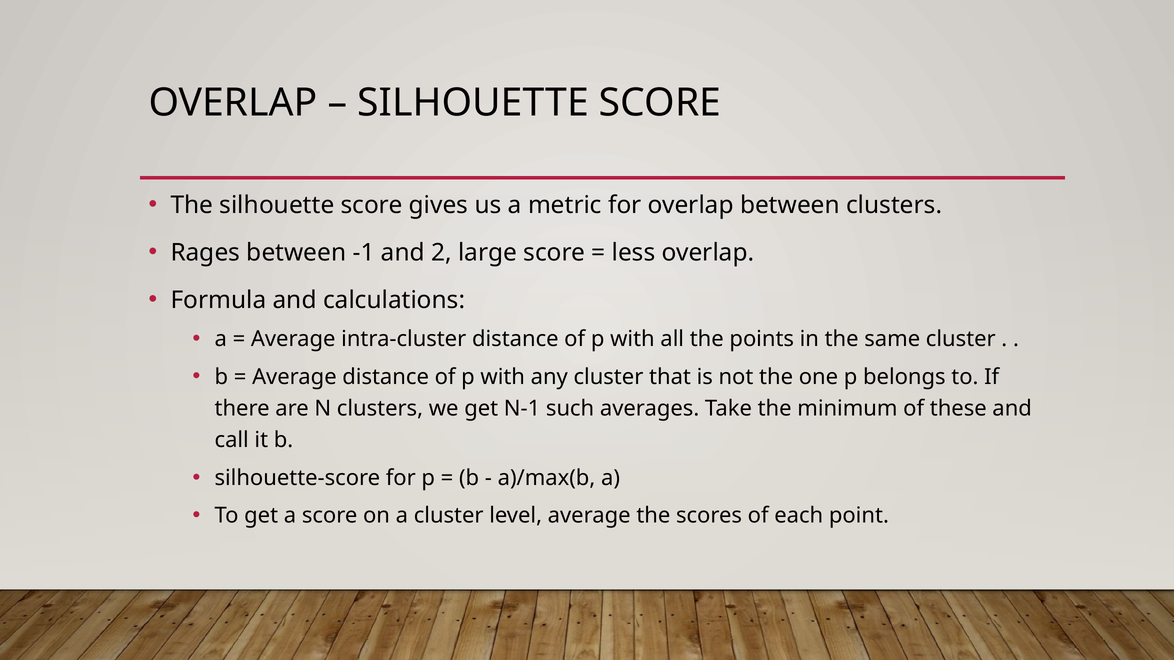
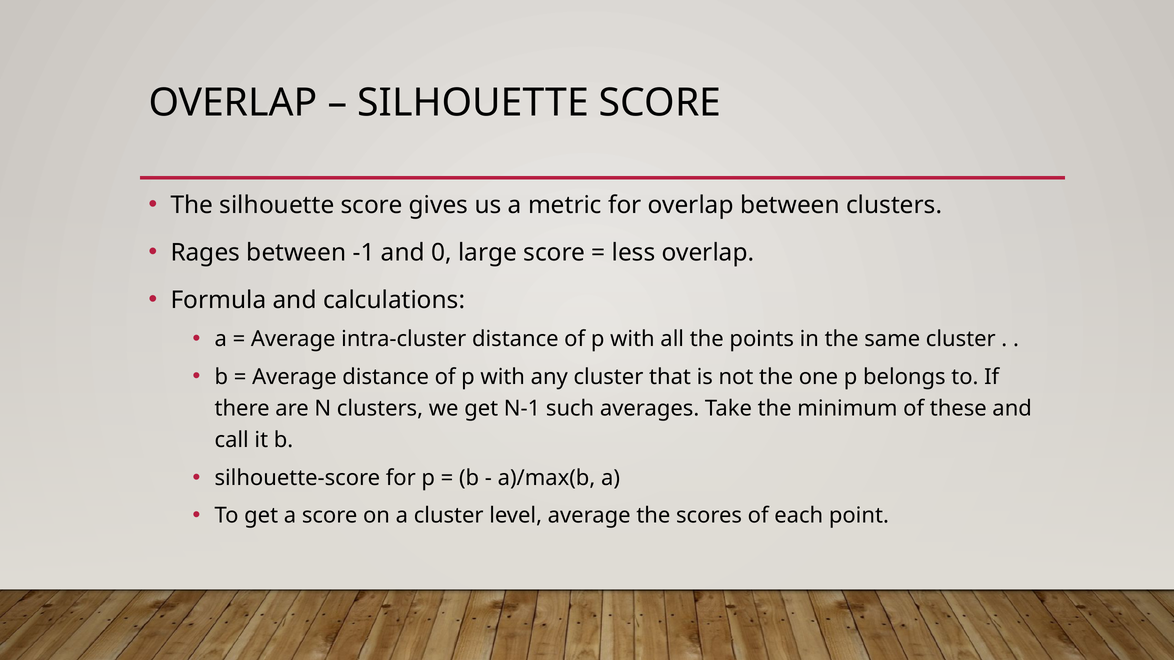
2: 2 -> 0
